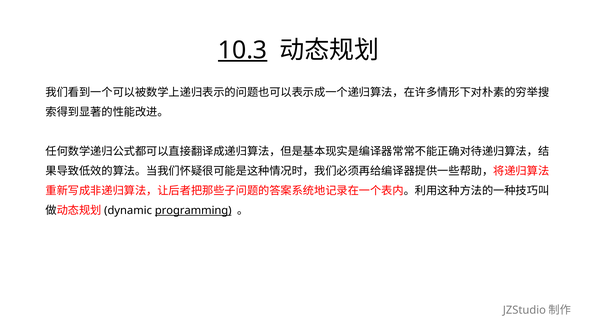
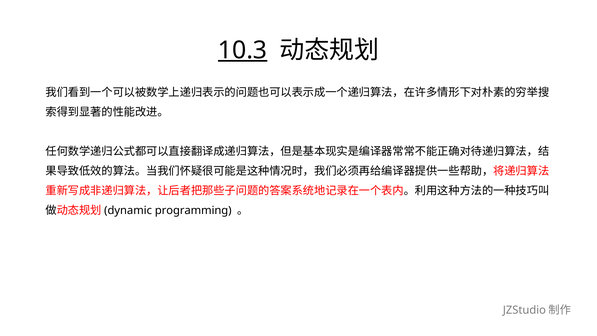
programming underline: present -> none
